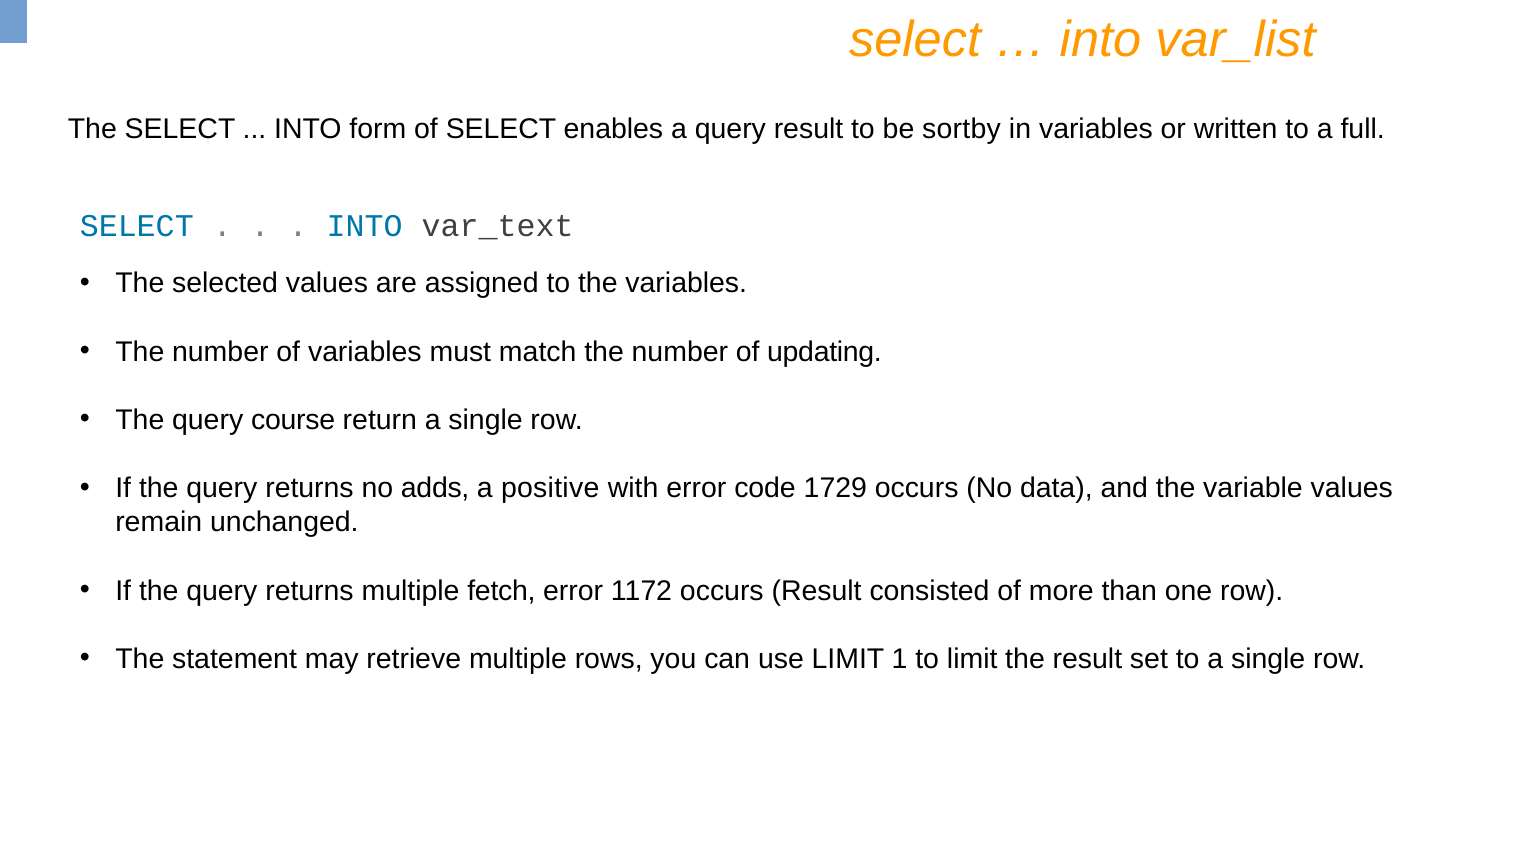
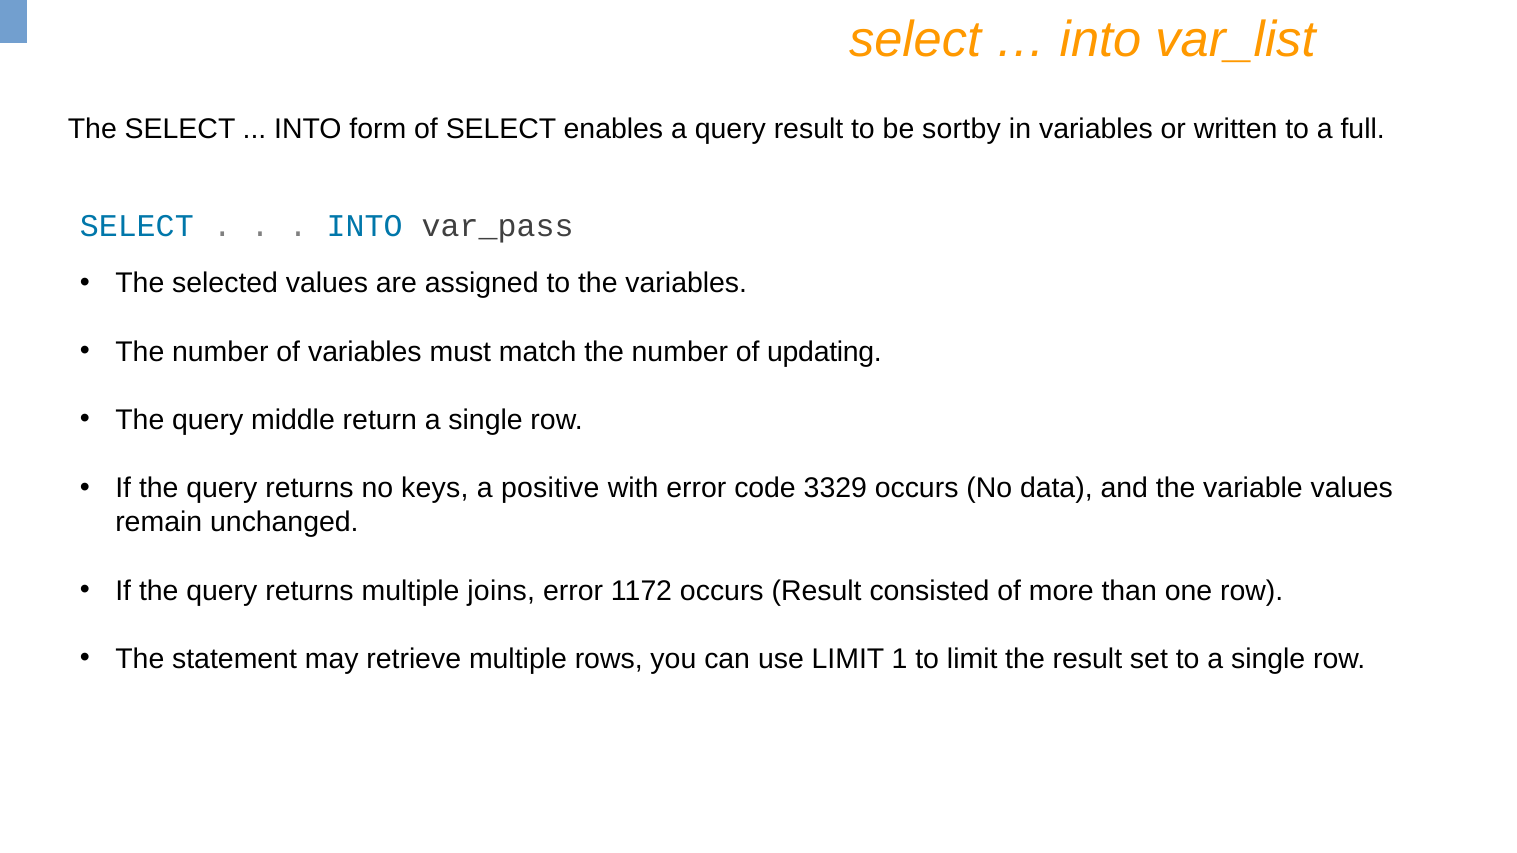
var_text: var_text -> var_pass
course: course -> middle
adds: adds -> keys
1729: 1729 -> 3329
fetch: fetch -> joins
